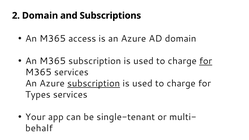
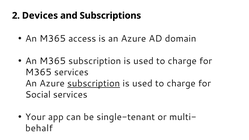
2 Domain: Domain -> Devices
for at (206, 61) underline: present -> none
Types: Types -> Social
